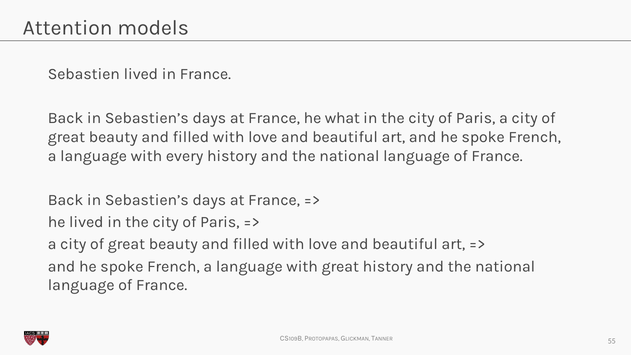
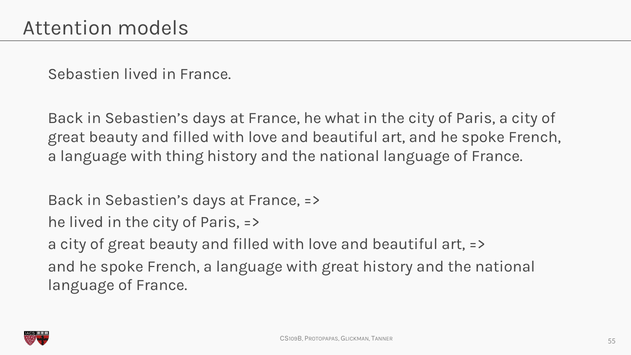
every: every -> thing
